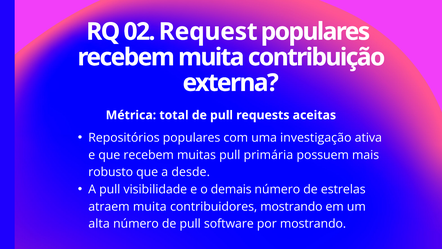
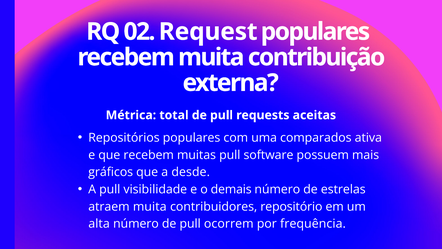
investigação: investigação -> comparados
primária: primária -> software
robusto: robusto -> gráficos
contribuidores mostrando: mostrando -> repositório
software: software -> ocorrem
por mostrando: mostrando -> frequência
